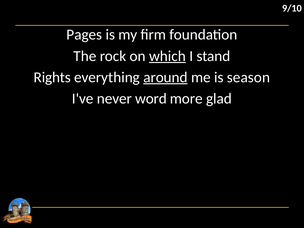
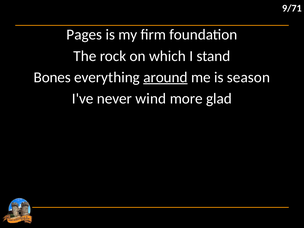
9/10: 9/10 -> 9/71
which underline: present -> none
Rights: Rights -> Bones
word: word -> wind
